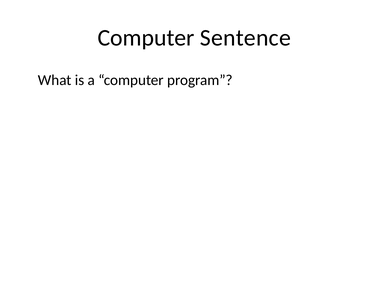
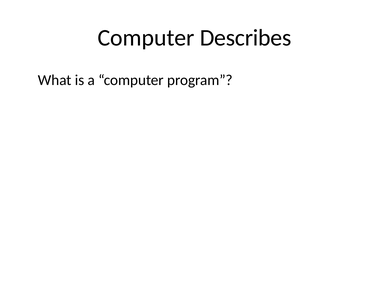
Sentence: Sentence -> Describes
